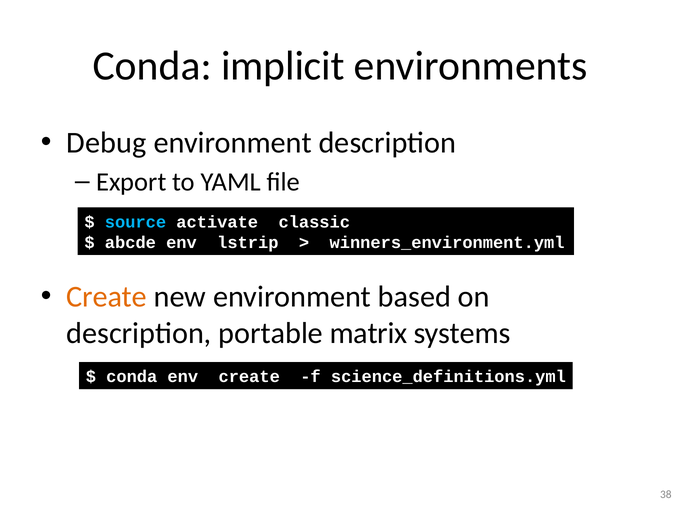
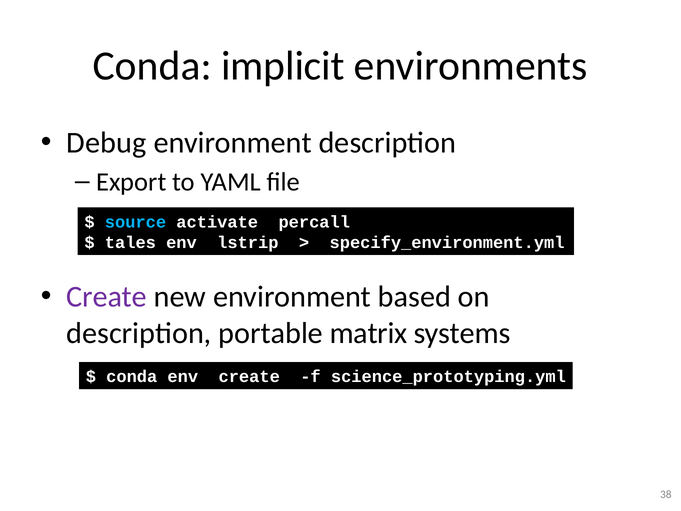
classic: classic -> percall
abcde: abcde -> tales
winners_environment.yml: winners_environment.yml -> specify_environment.yml
Create at (107, 297) colour: orange -> purple
science_definitions.yml: science_definitions.yml -> science_prototyping.yml
